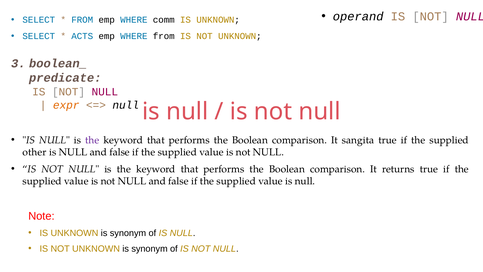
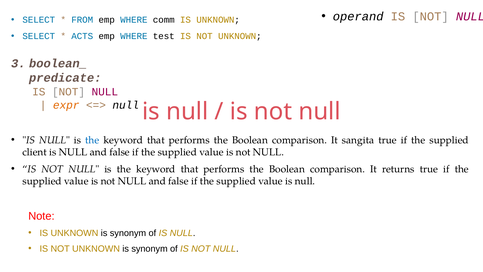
WHERE from: from -> test
the at (92, 140) colour: purple -> blue
other: other -> client
